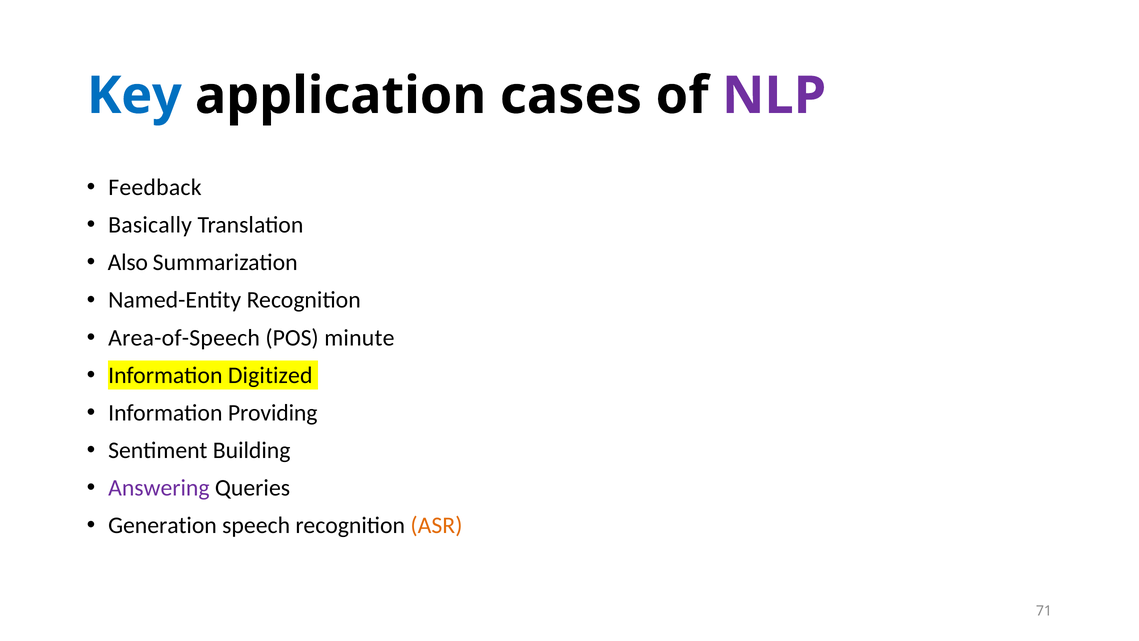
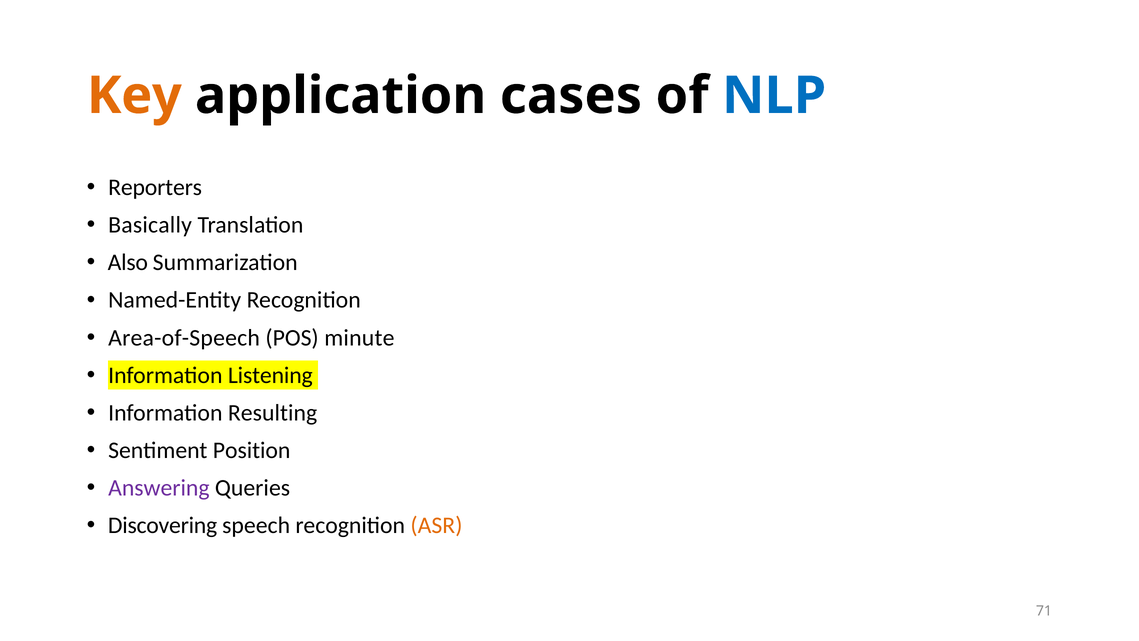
Key colour: blue -> orange
NLP colour: purple -> blue
Feedback: Feedback -> Reporters
Digitized: Digitized -> Listening
Providing: Providing -> Resulting
Building: Building -> Position
Generation: Generation -> Discovering
